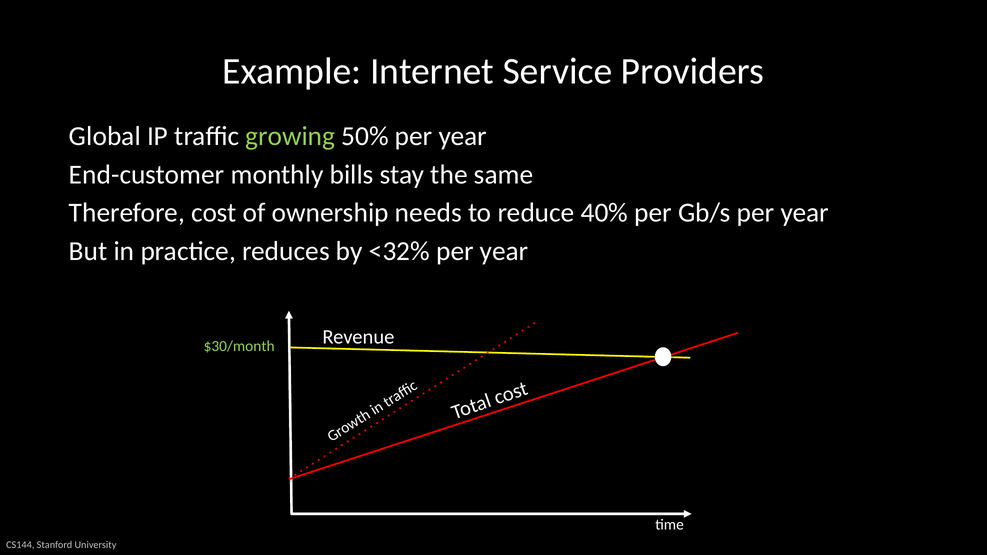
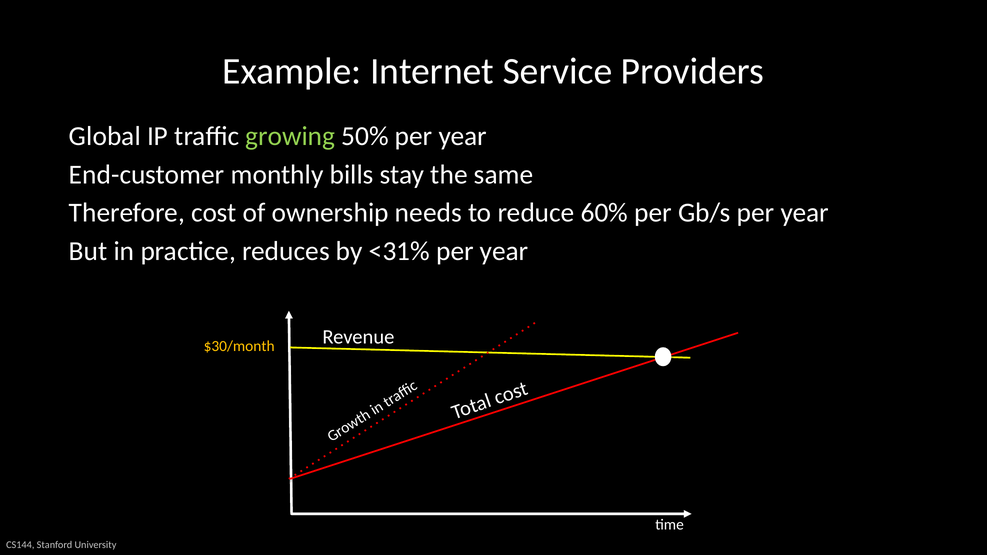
40%: 40% -> 60%
<32%: <32% -> <31%
$30/month colour: light green -> yellow
